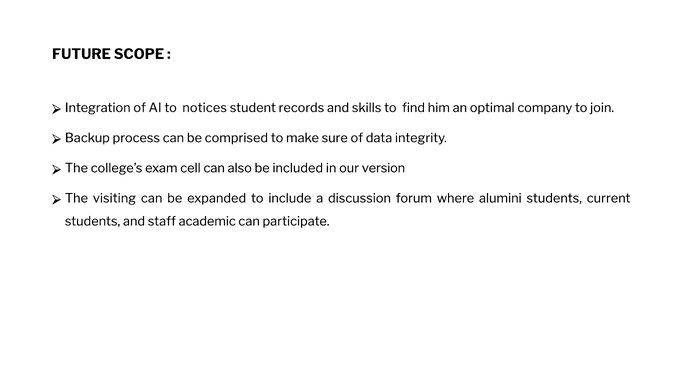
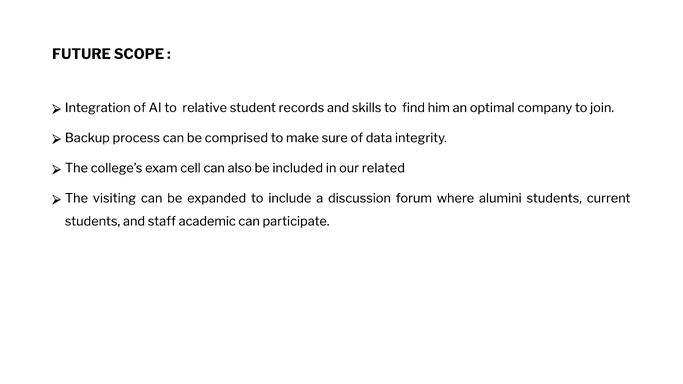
notices: notices -> relative
version: version -> related
